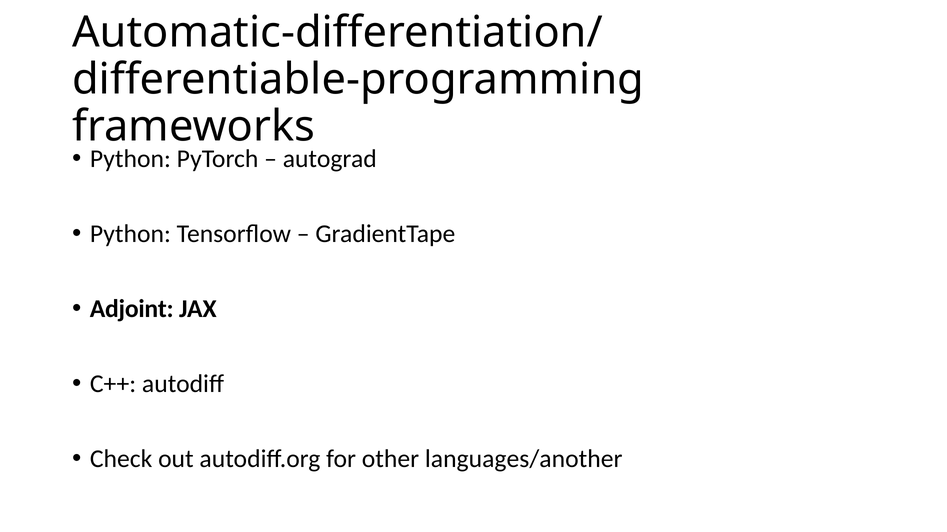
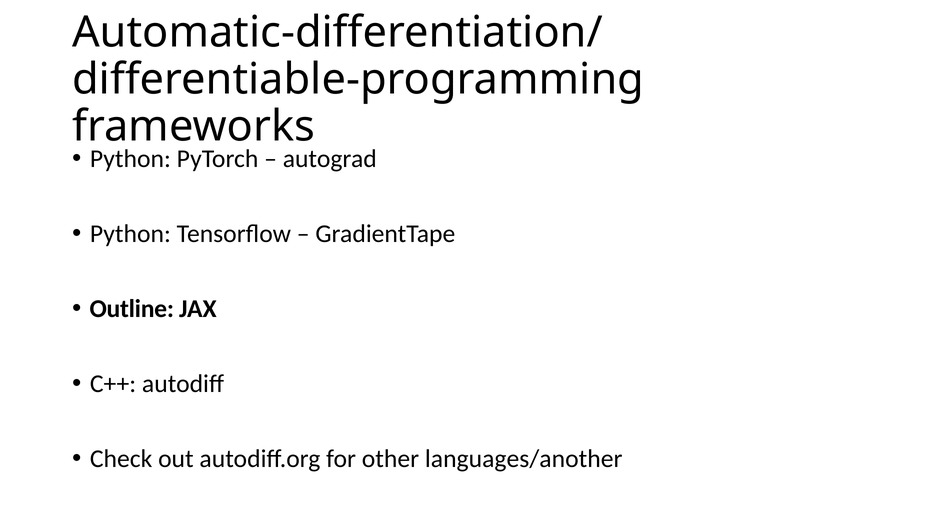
Adjoint: Adjoint -> Outline
